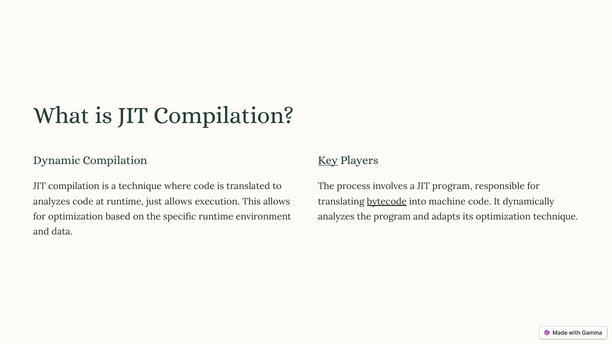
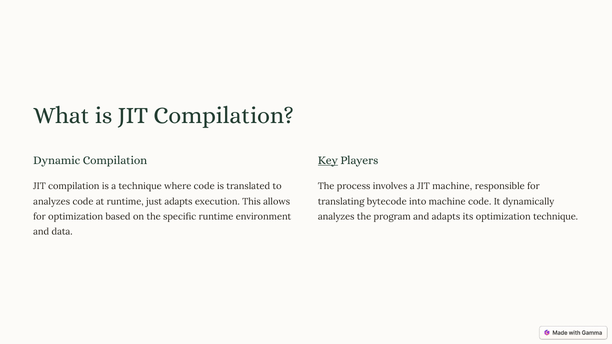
JIT program: program -> machine
just allows: allows -> adapts
bytecode underline: present -> none
